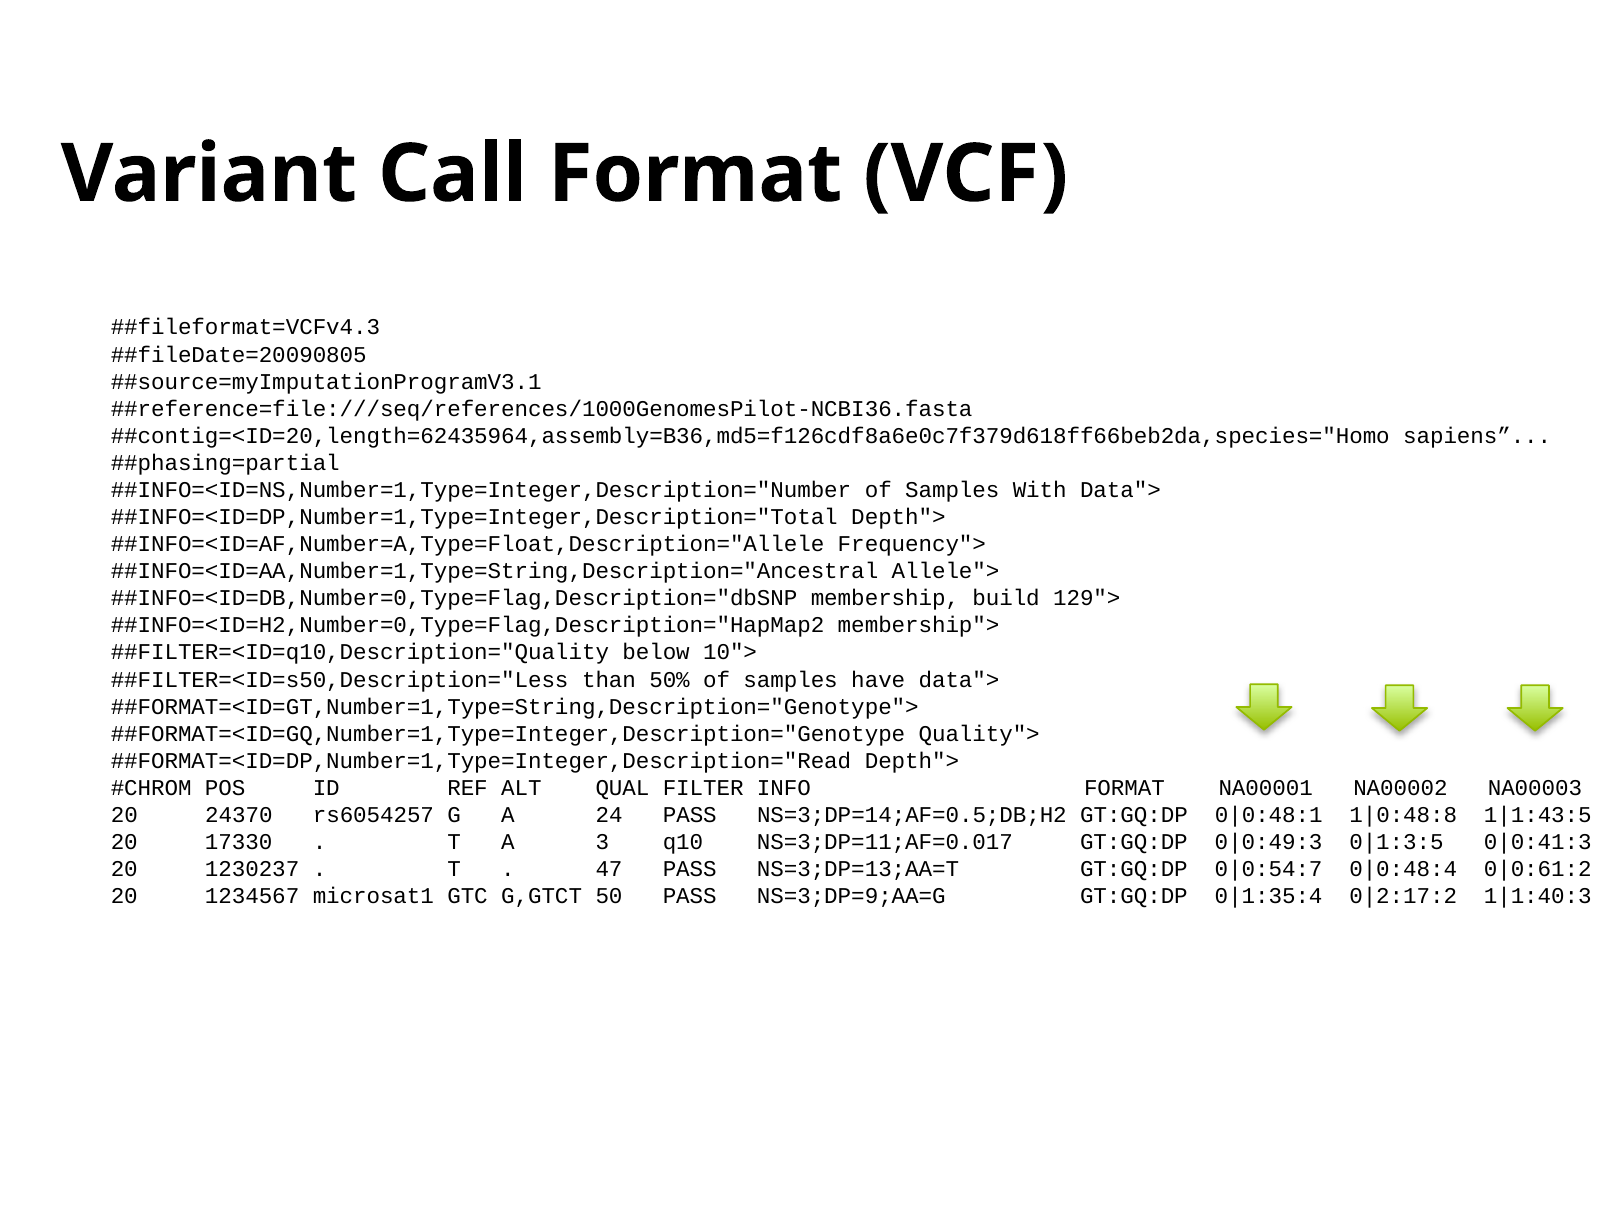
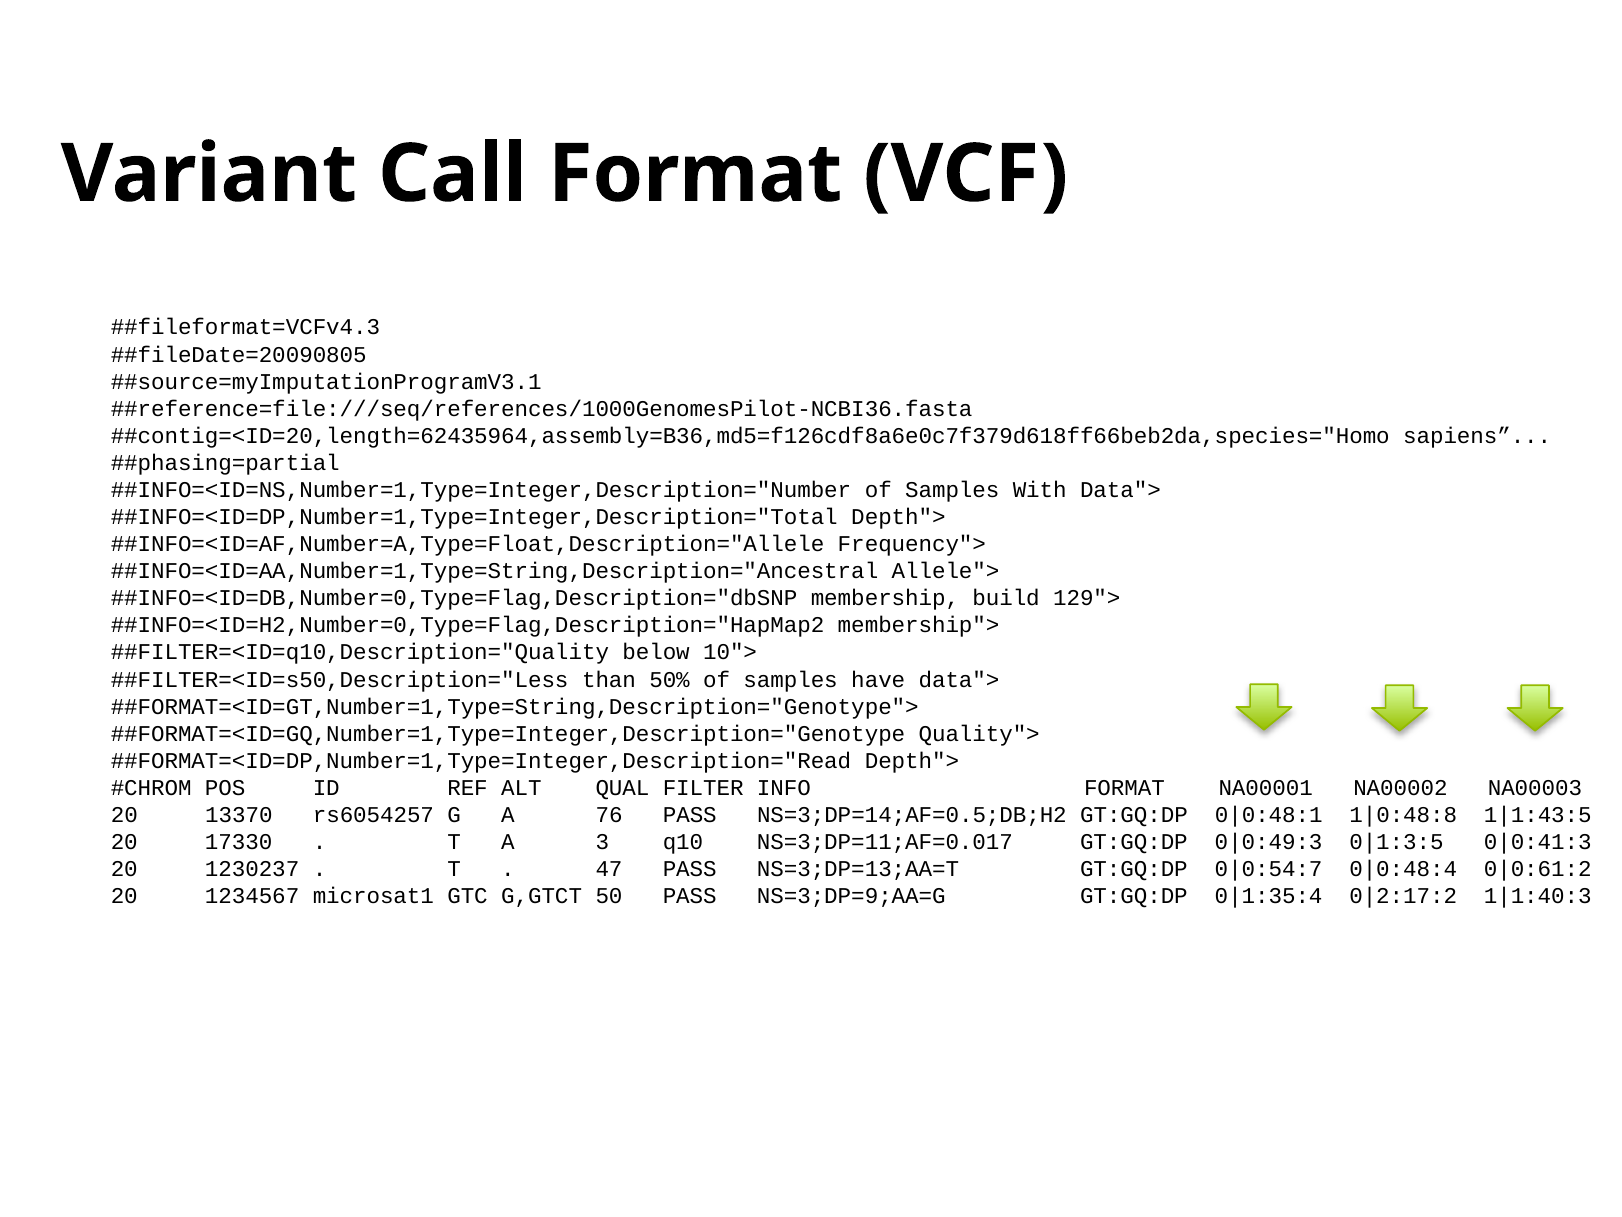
24370: 24370 -> 13370
24: 24 -> 76
